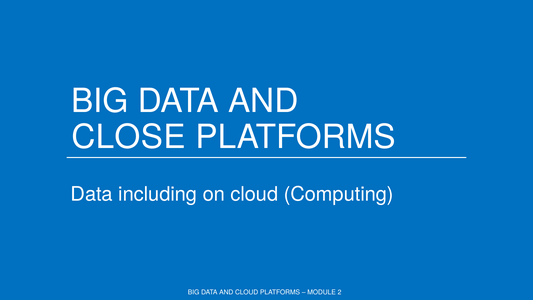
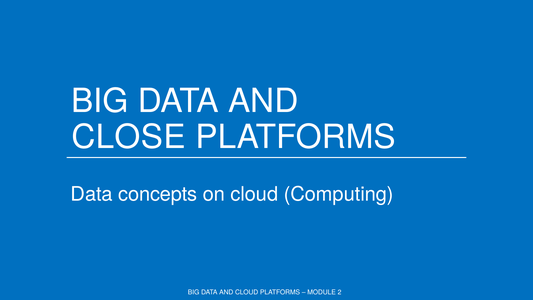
including: including -> concepts
